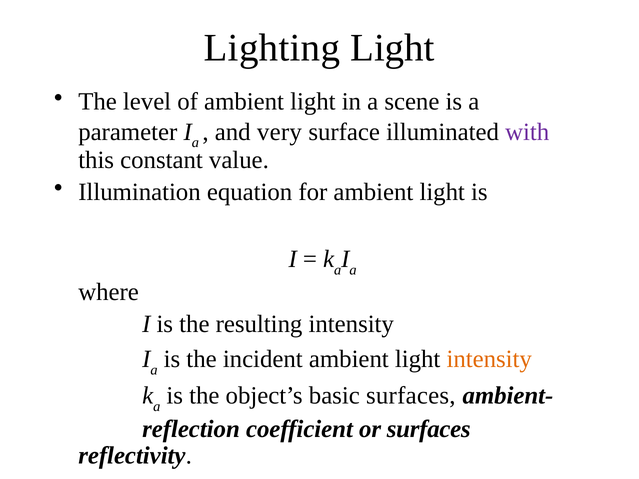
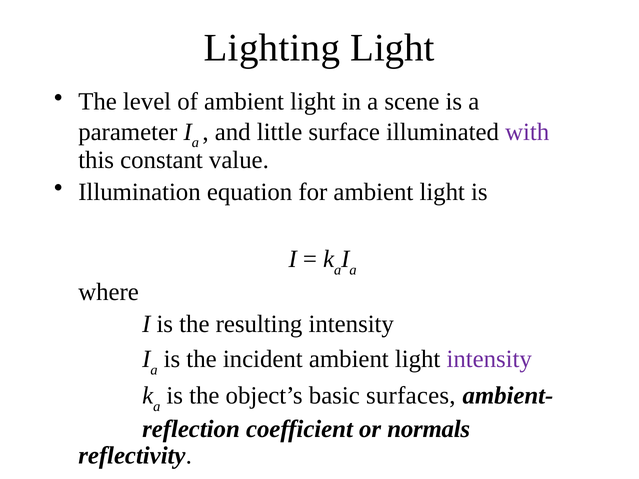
very: very -> little
intensity at (489, 359) colour: orange -> purple
or surfaces: surfaces -> normals
